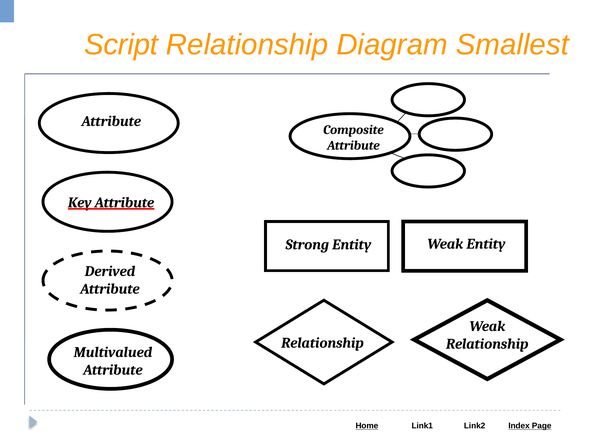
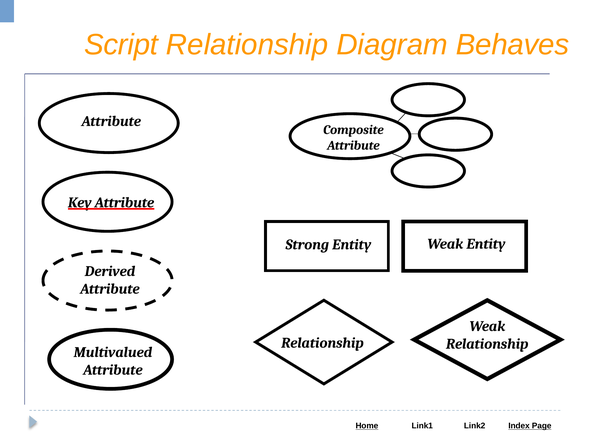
Smallest: Smallest -> Behaves
